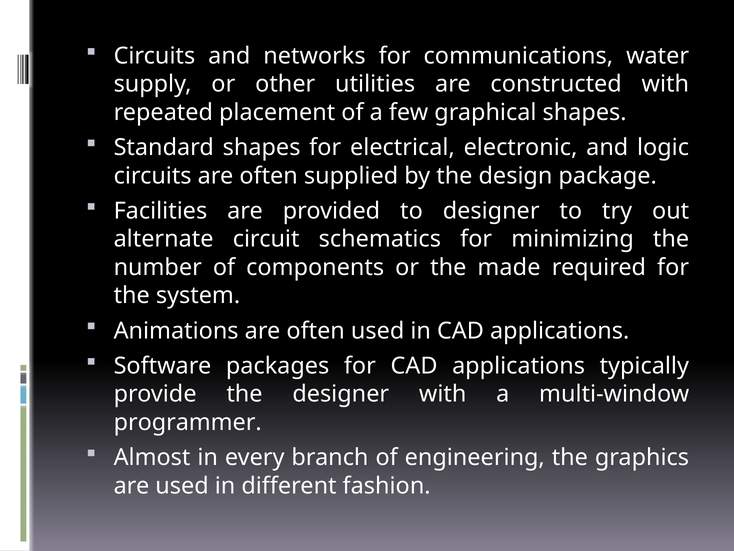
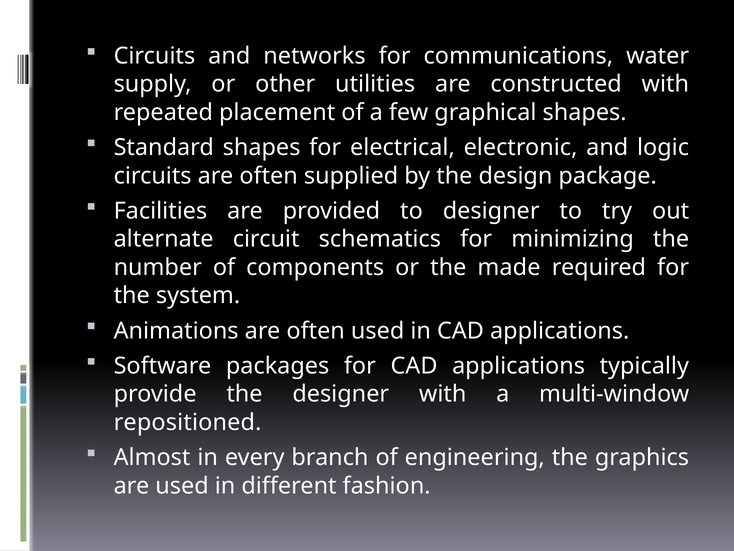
programmer: programmer -> repositioned
